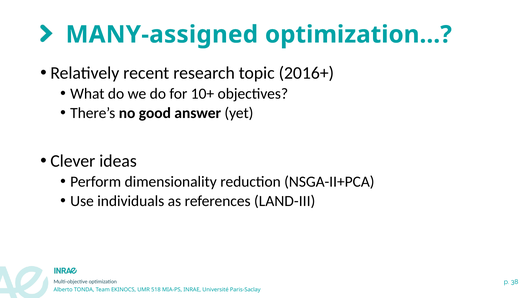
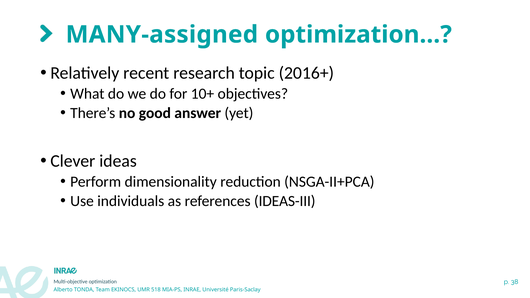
LAND-III: LAND-III -> IDEAS-III
